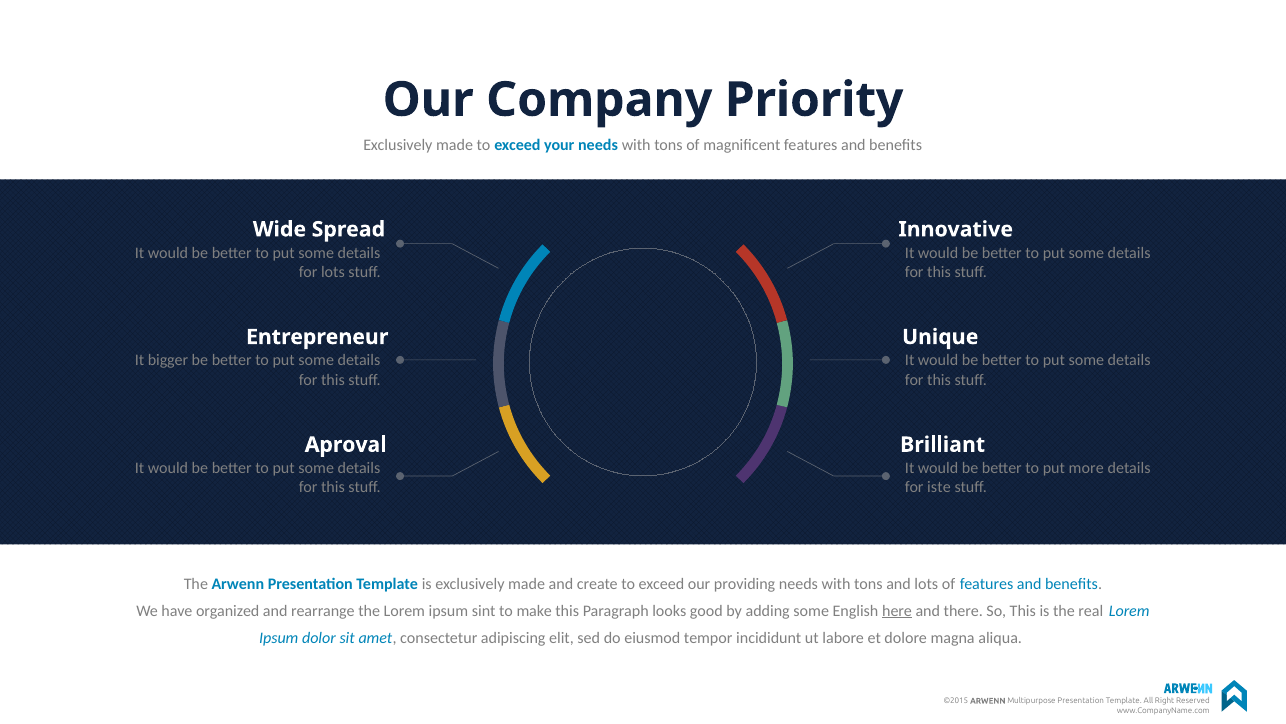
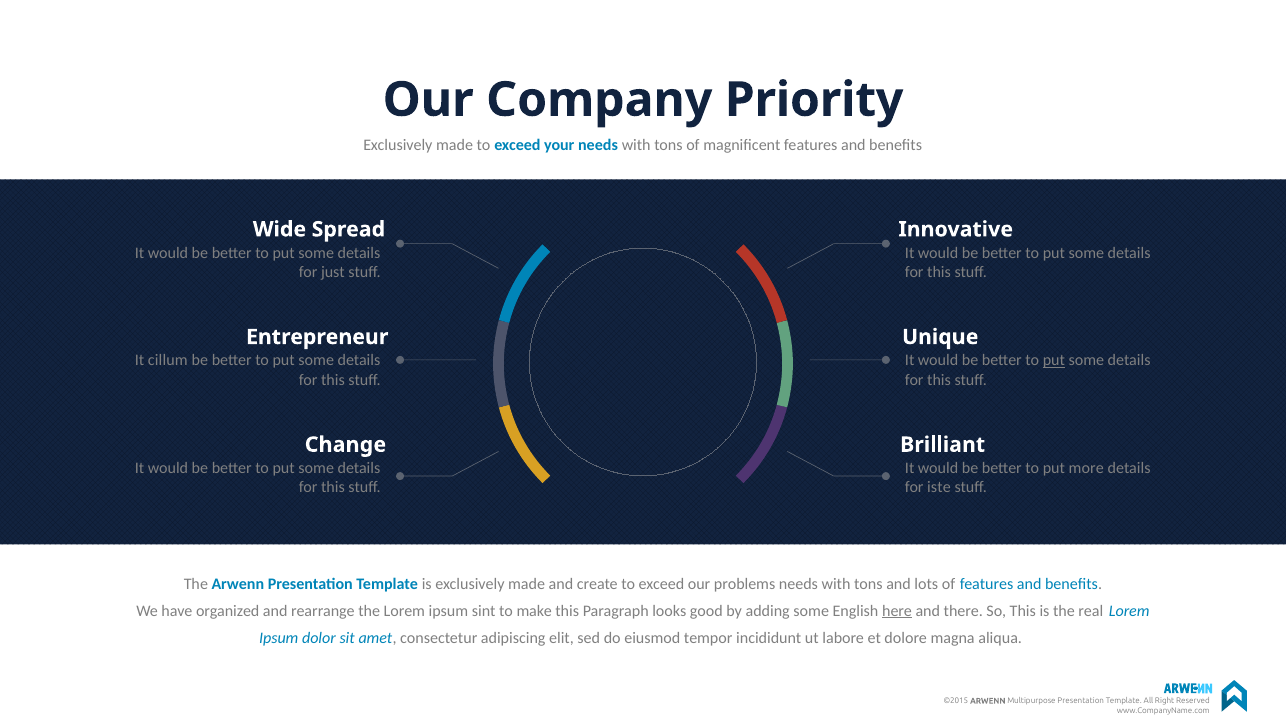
for lots: lots -> just
bigger: bigger -> cillum
put at (1054, 360) underline: none -> present
Aproval: Aproval -> Change
providing: providing -> problems
